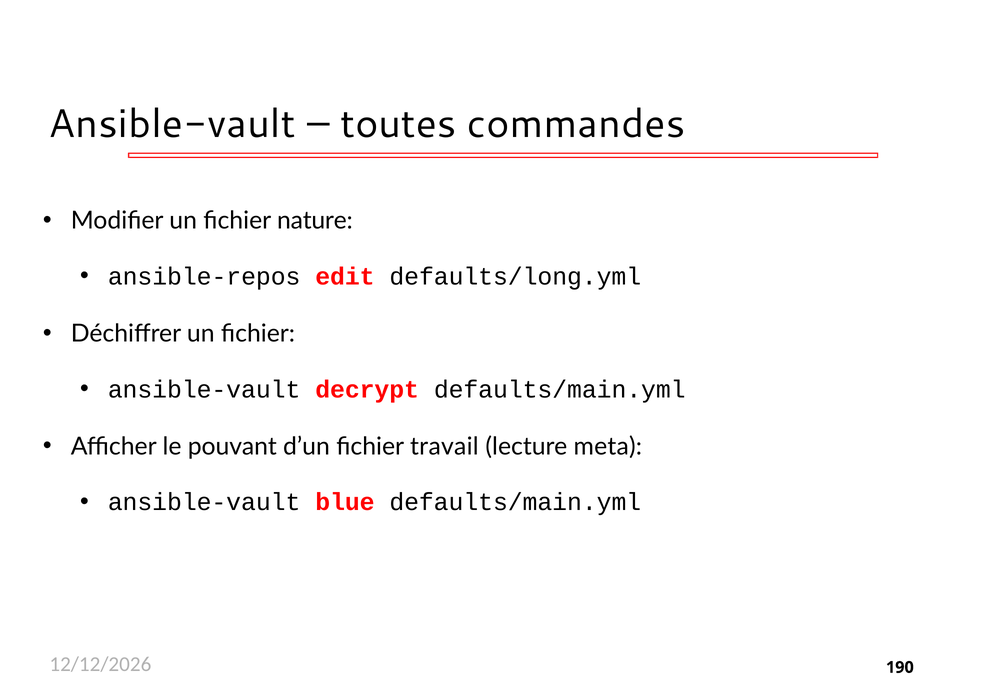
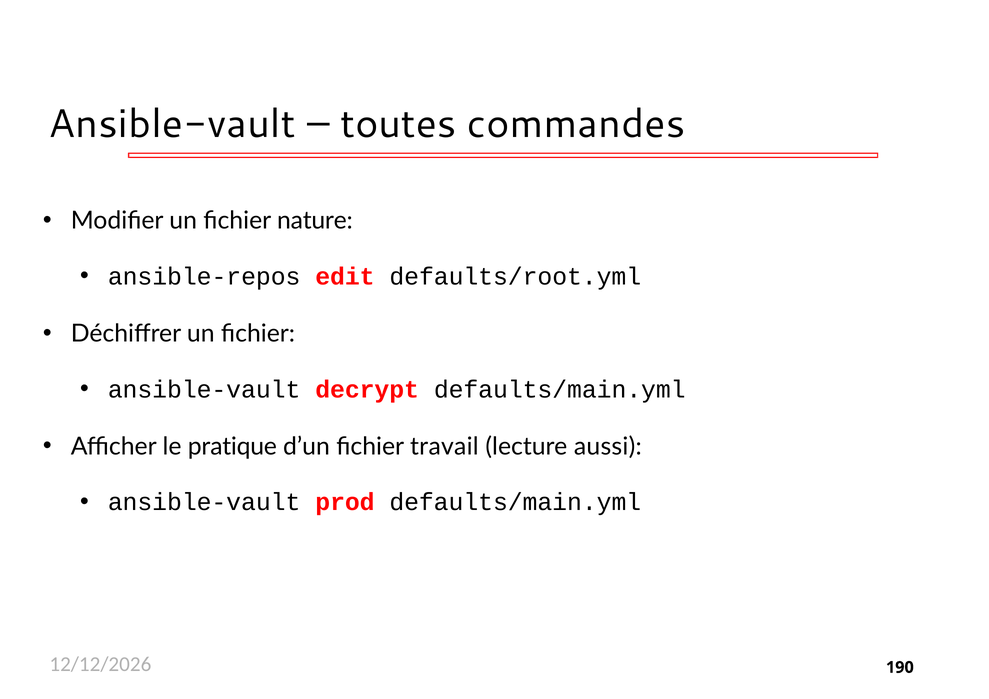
defaults/long.yml: defaults/long.yml -> defaults/root.yml
pouvant: pouvant -> pratique
meta: meta -> aussi
blue: blue -> prod
